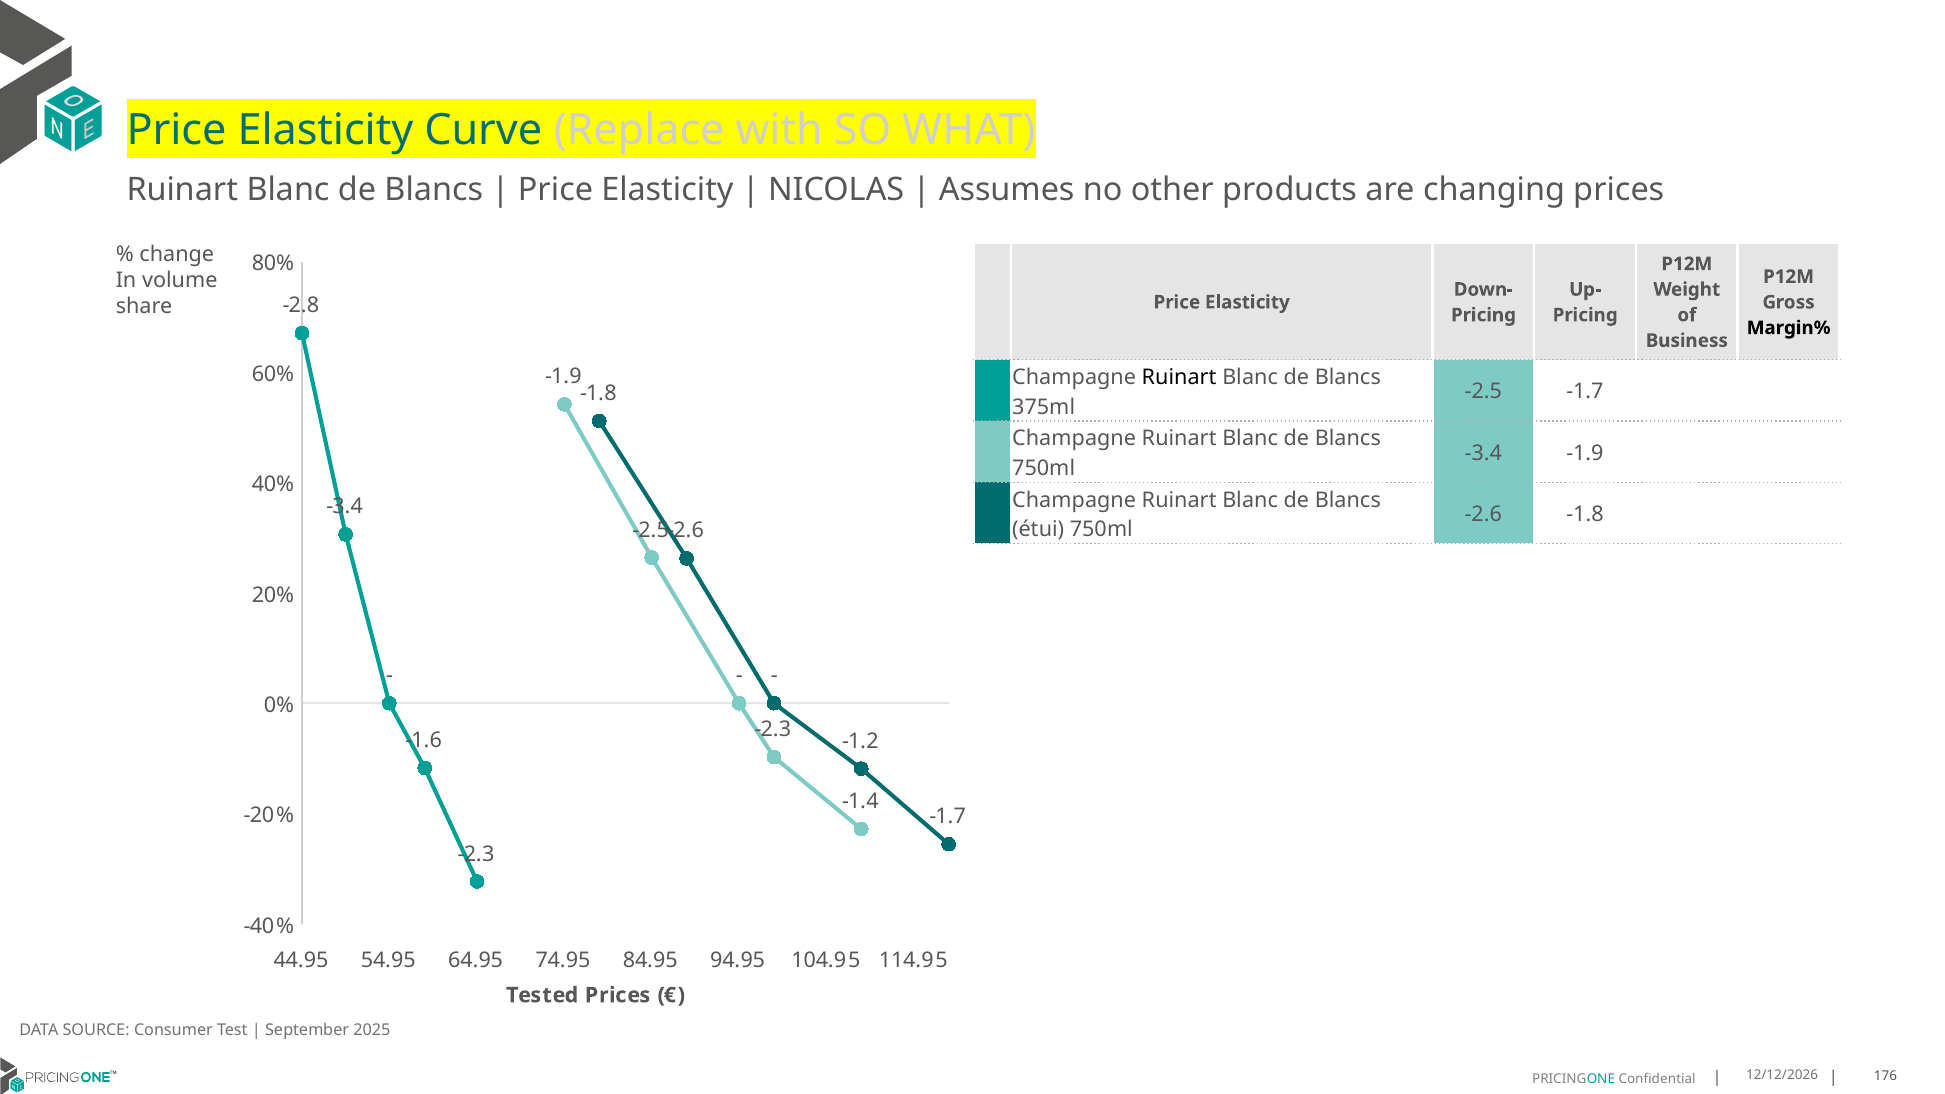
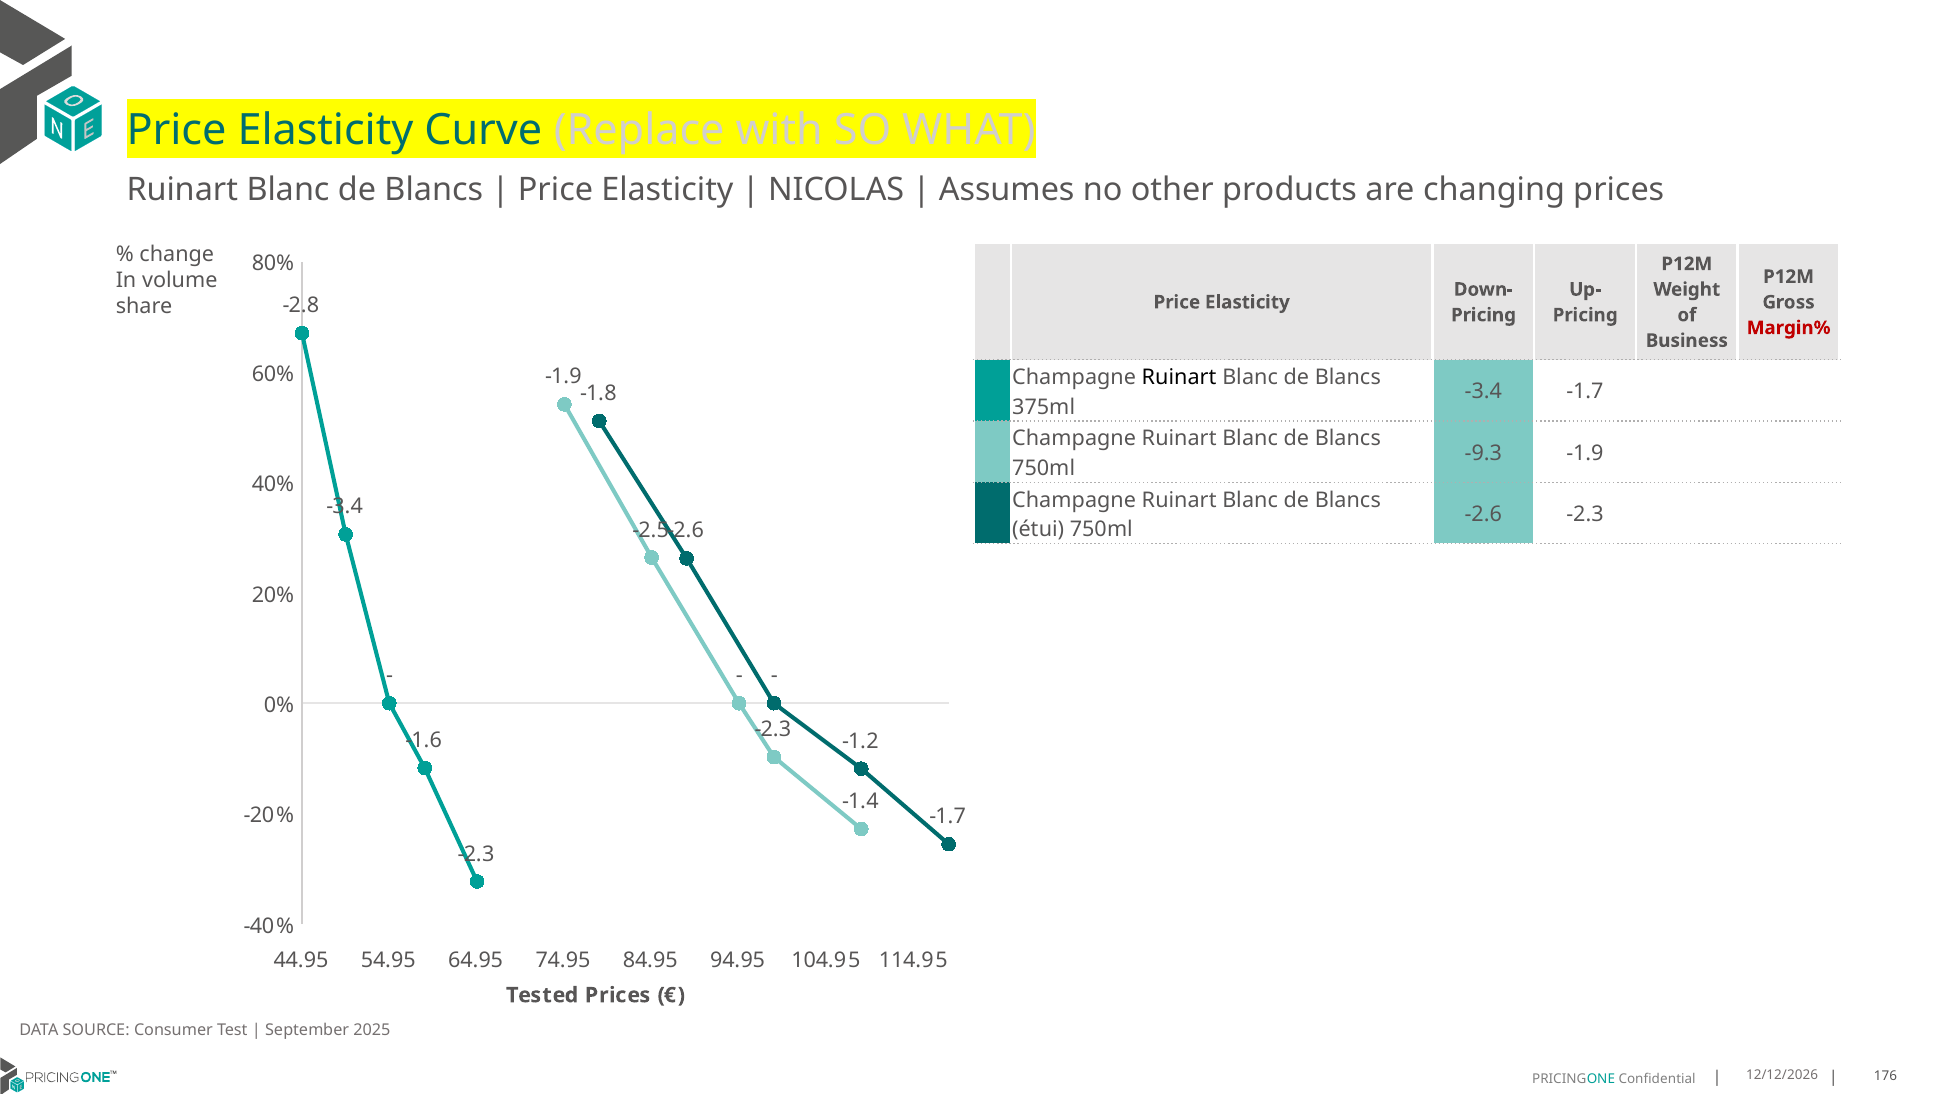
Margin% colour: black -> red
-2.5 at (1483, 392): -2.5 -> -3.4
-3.4 at (1483, 453): -3.4 -> -9.3
-2.6 -1.8: -1.8 -> -2.3
